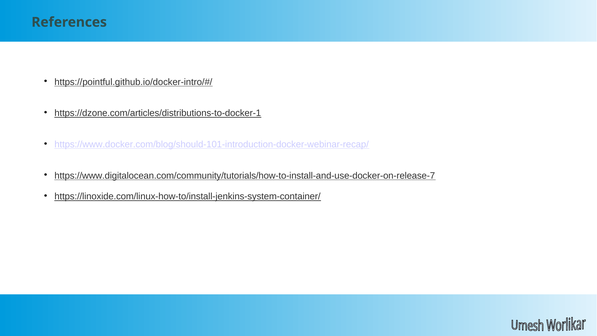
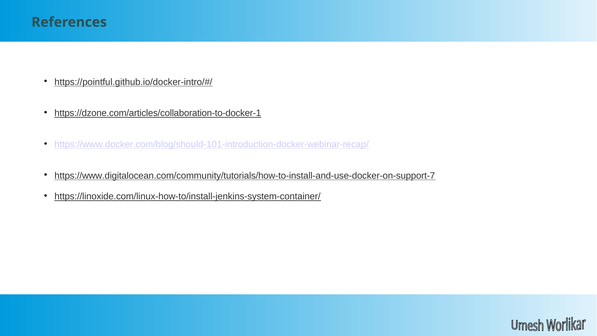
https://dzone.com/articles/distributions-to-docker-1: https://dzone.com/articles/distributions-to-docker-1 -> https://dzone.com/articles/collaboration-to-docker-1
https://www.digitalocean.com/community/tutorials/how-to-install-and-use-docker-on-release-7: https://www.digitalocean.com/community/tutorials/how-to-install-and-use-docker-on-release-7 -> https://www.digitalocean.com/community/tutorials/how-to-install-and-use-docker-on-support-7
